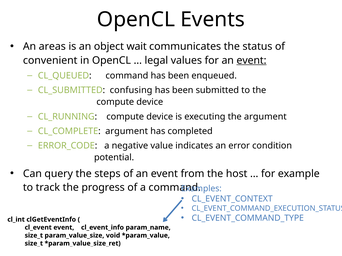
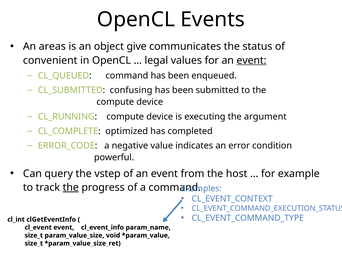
wait: wait -> give
CL_COMPLETE argument: argument -> optimized
potential: potential -> powerful
steps: steps -> vstep
the at (71, 188) underline: none -> present
